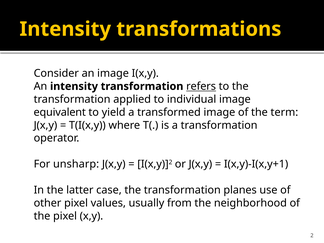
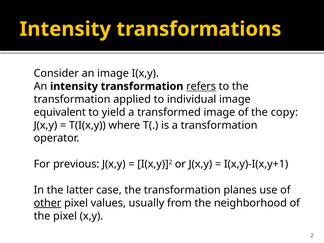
term: term -> copy
unsharp: unsharp -> previous
other underline: none -> present
